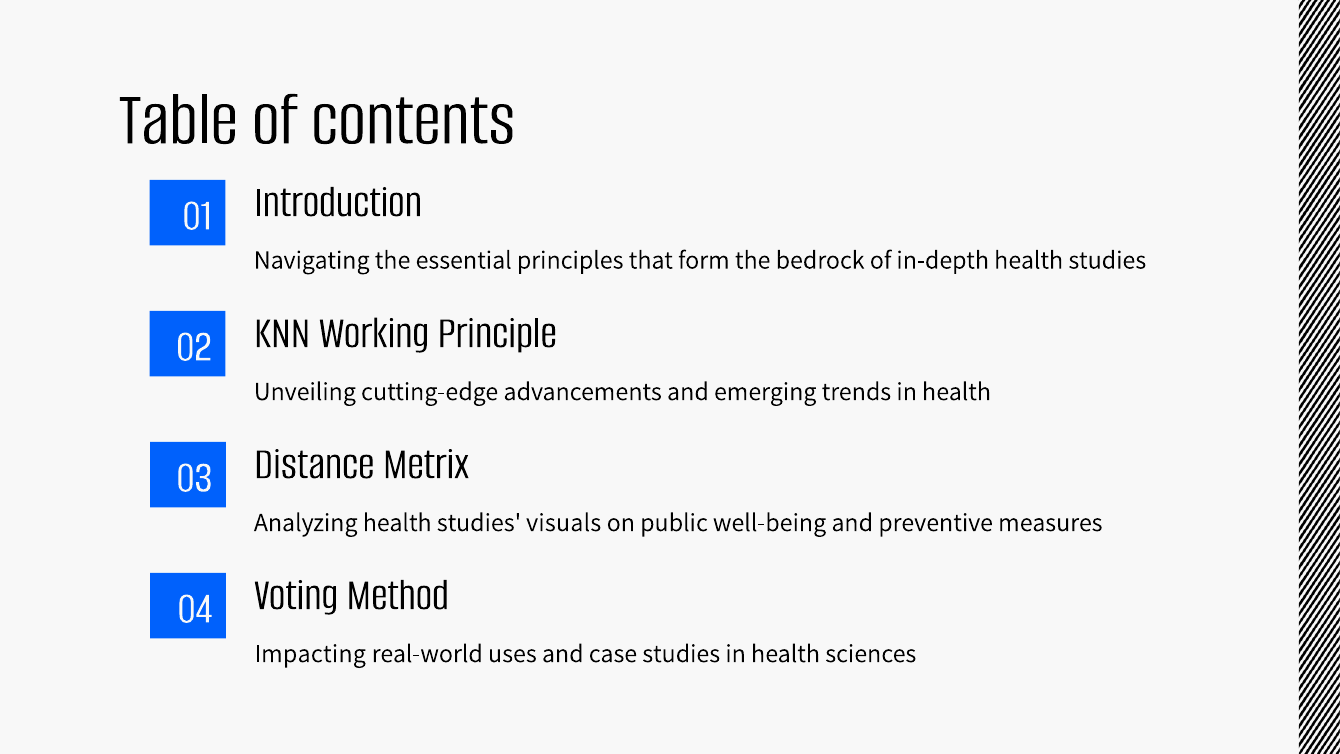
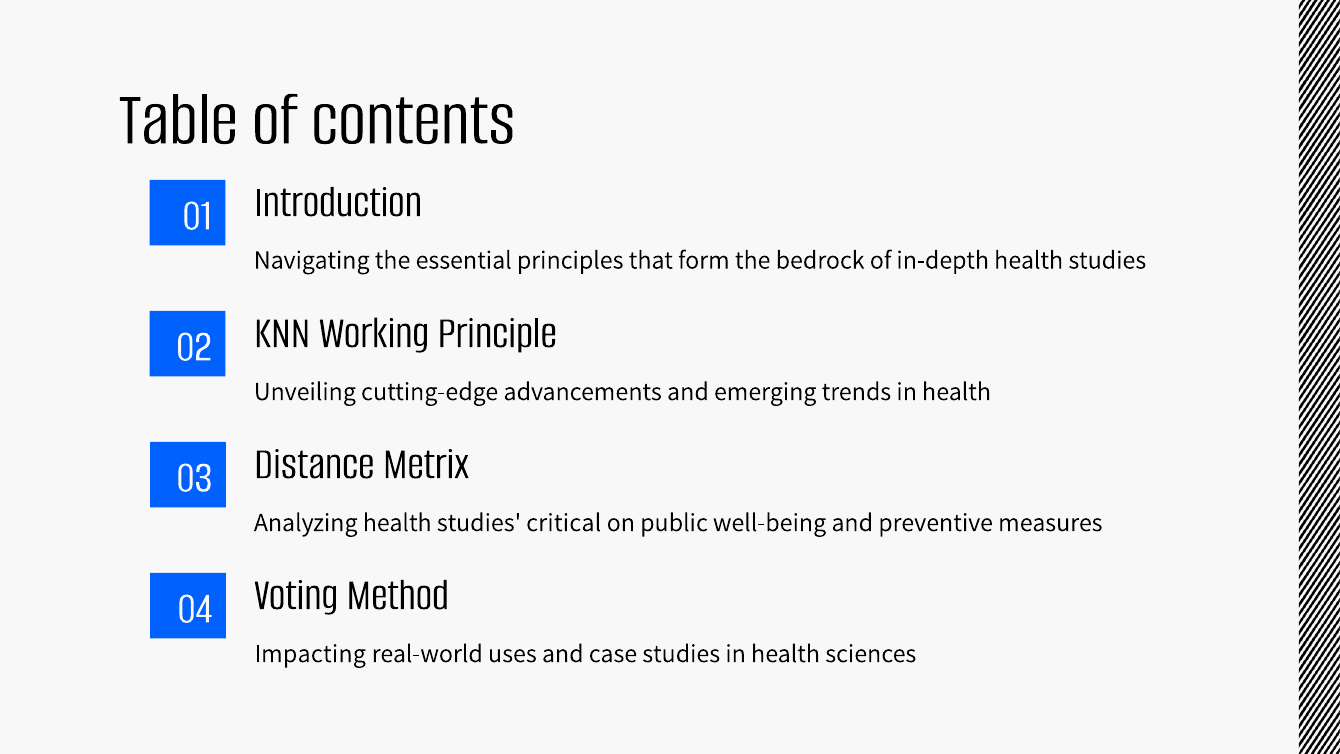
visuals: visuals -> critical
